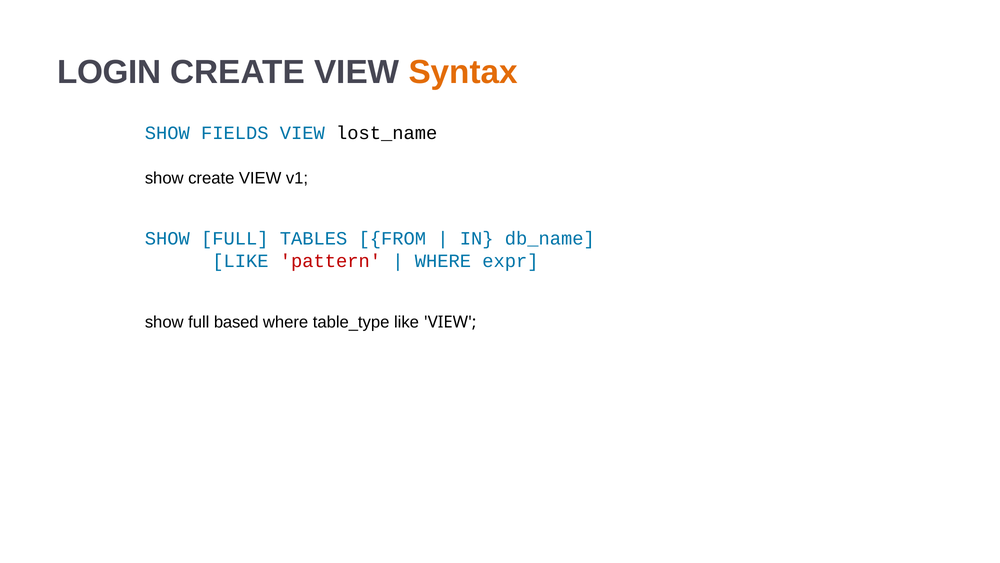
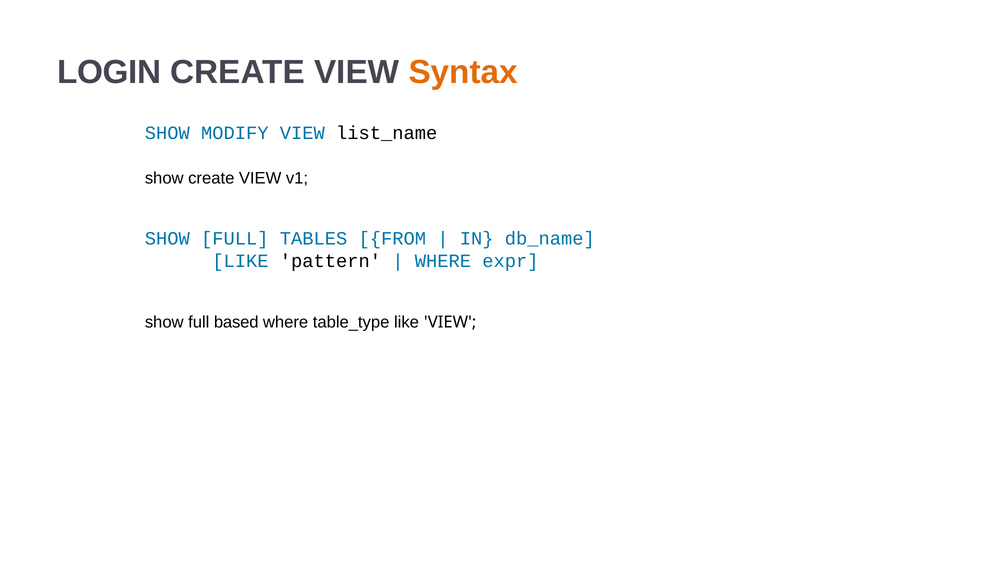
FIELDS: FIELDS -> MODIFY
lost_name: lost_name -> list_name
pattern colour: red -> black
